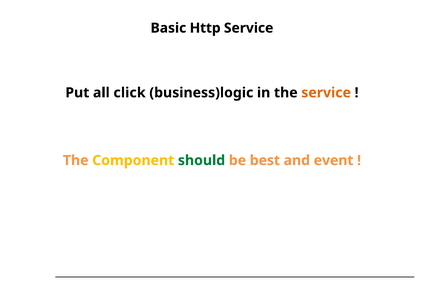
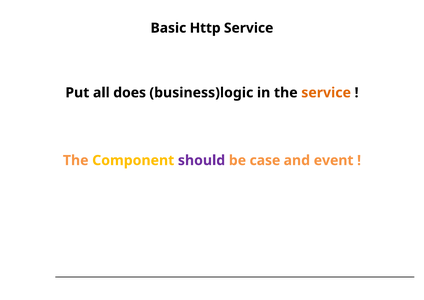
click: click -> does
should colour: green -> purple
best: best -> case
